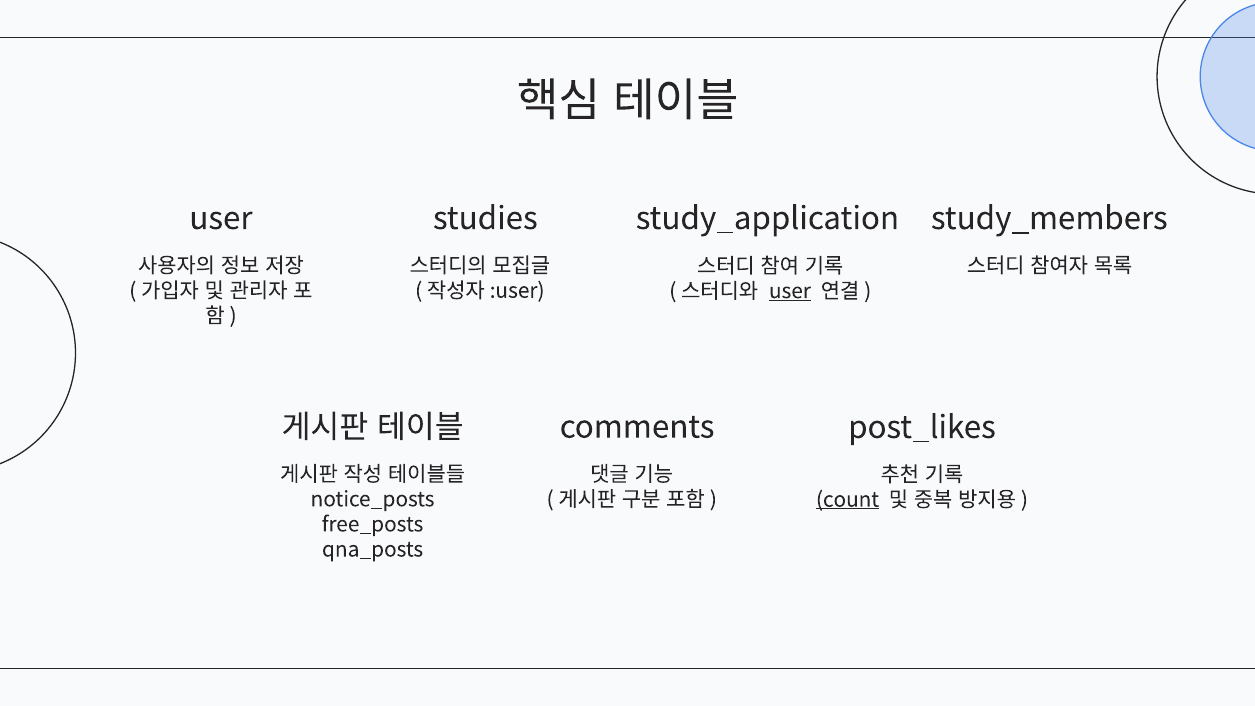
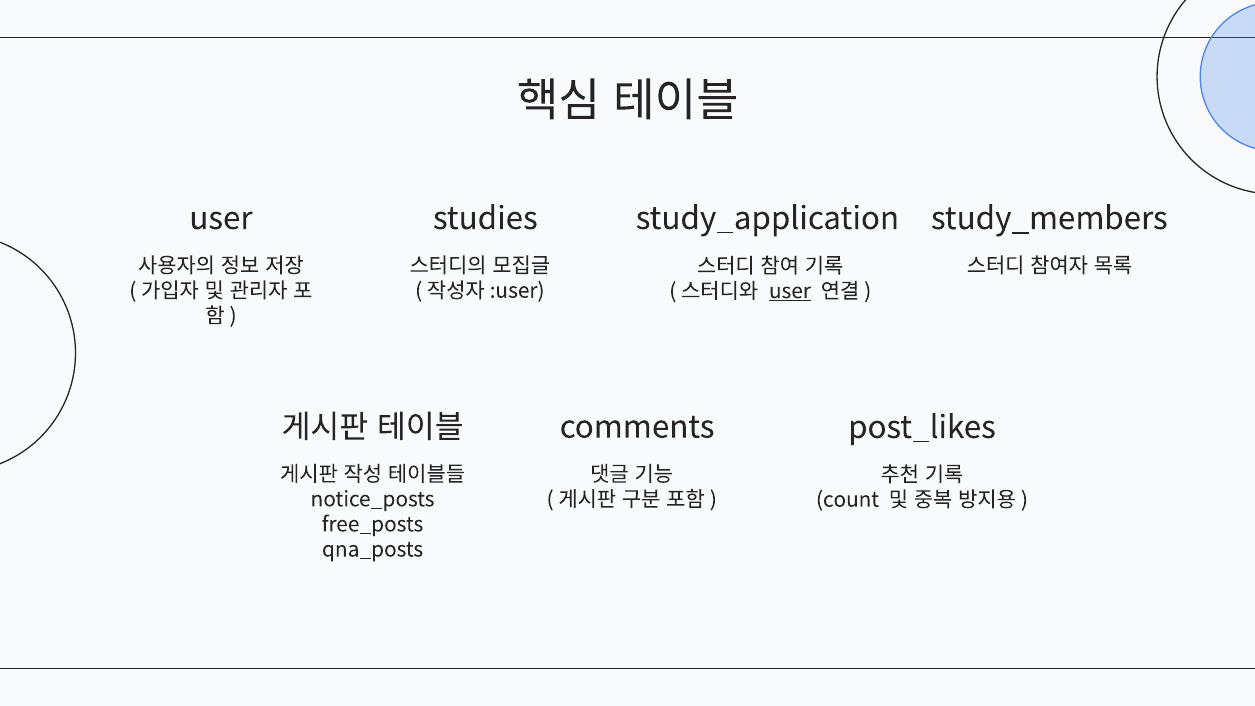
count underline: present -> none
